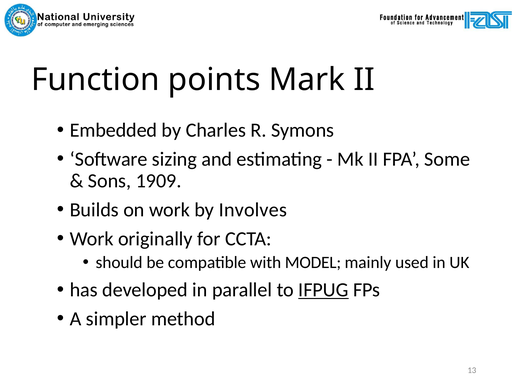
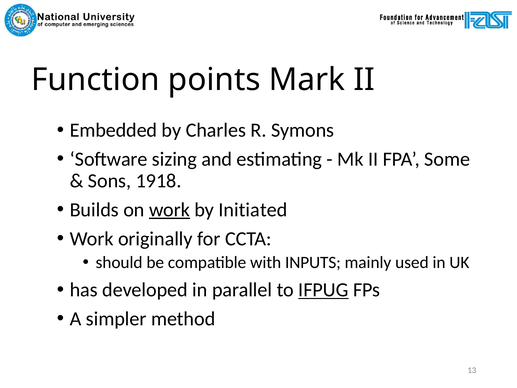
1909: 1909 -> 1918
work at (169, 210) underline: none -> present
Involves: Involves -> Initiated
MODEL: MODEL -> INPUTS
